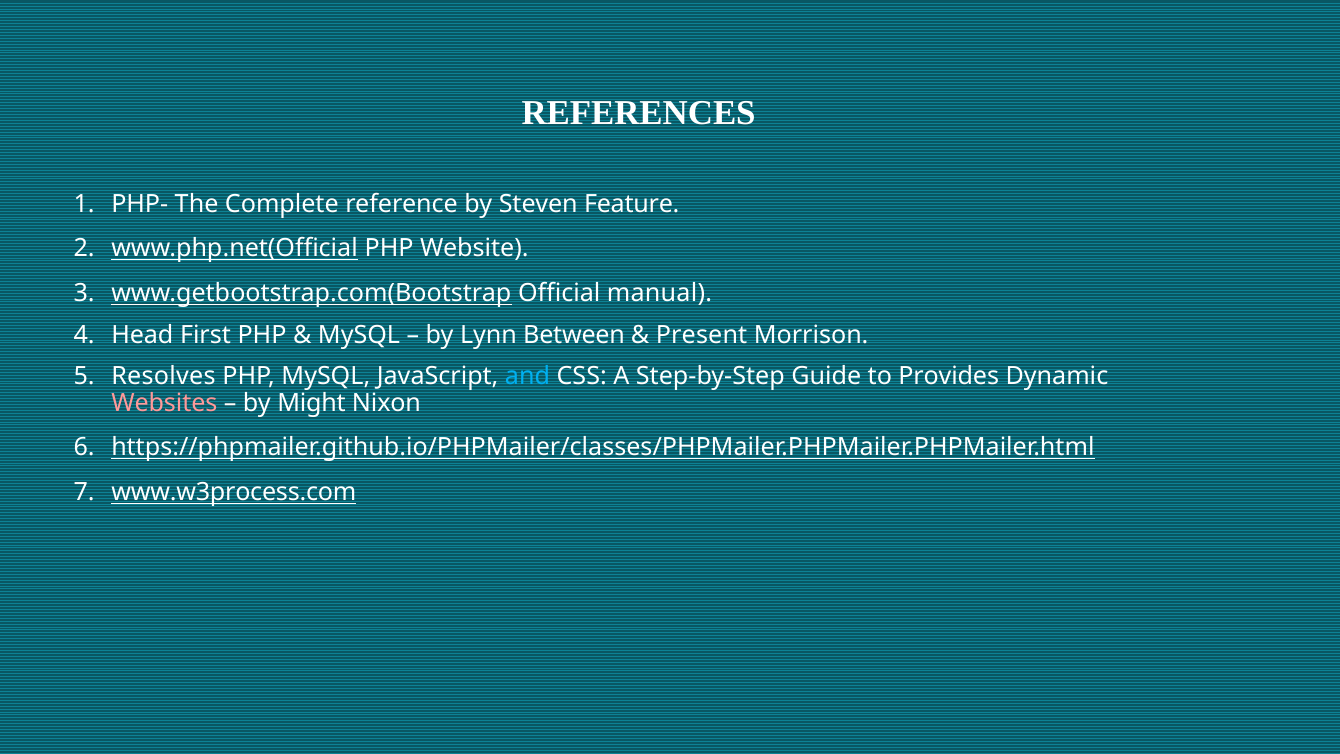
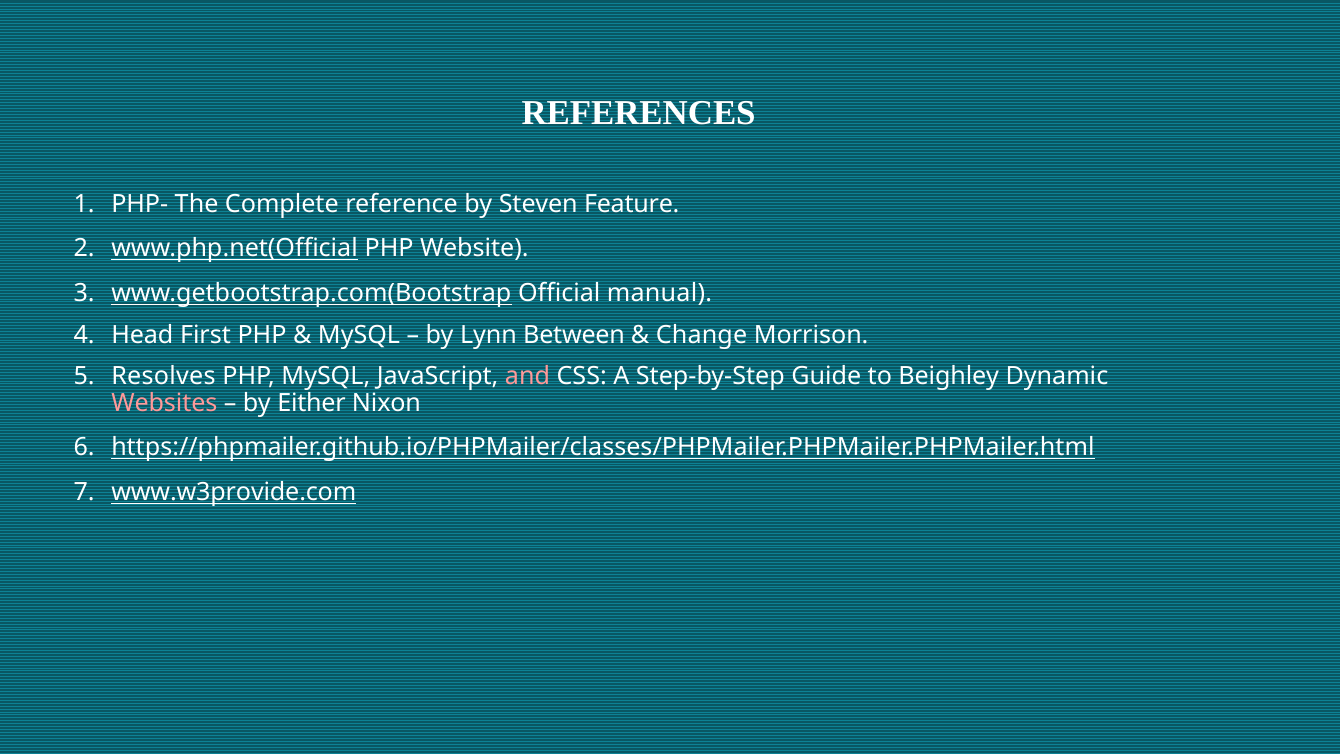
Present: Present -> Change
and colour: light blue -> pink
Provides: Provides -> Beighley
Might: Might -> Either
www.w3process.com: www.w3process.com -> www.w3provide.com
